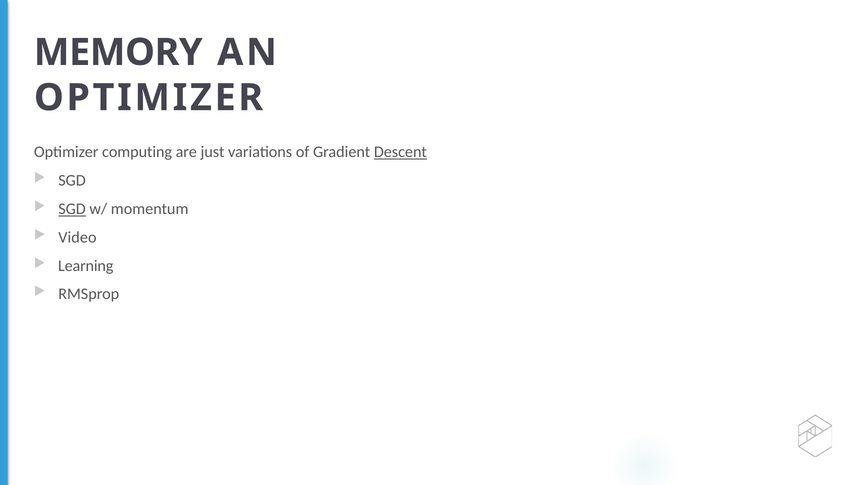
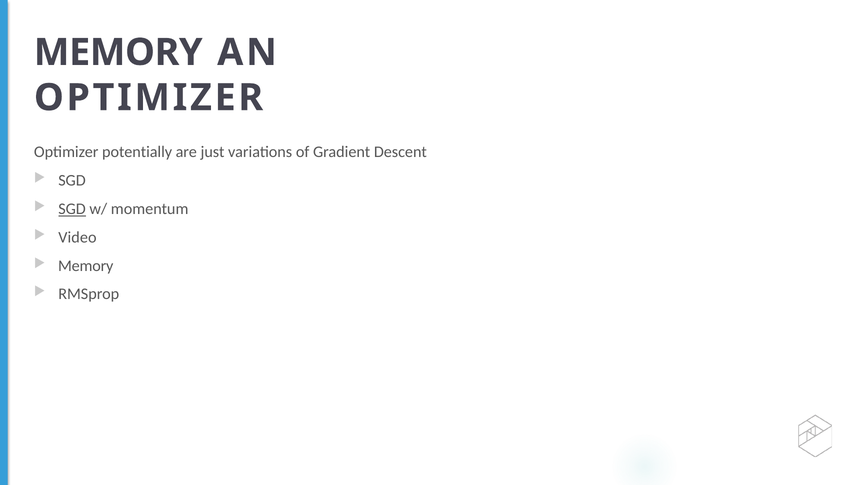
computing: computing -> potentially
Descent underline: present -> none
Learning at (86, 266): Learning -> Memory
